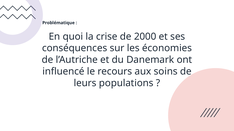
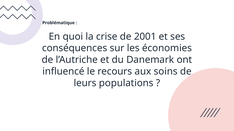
2000: 2000 -> 2001
